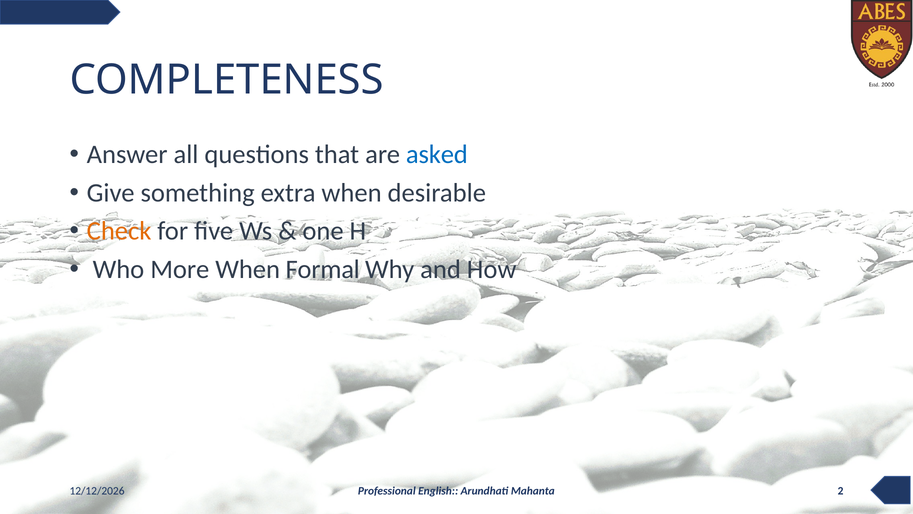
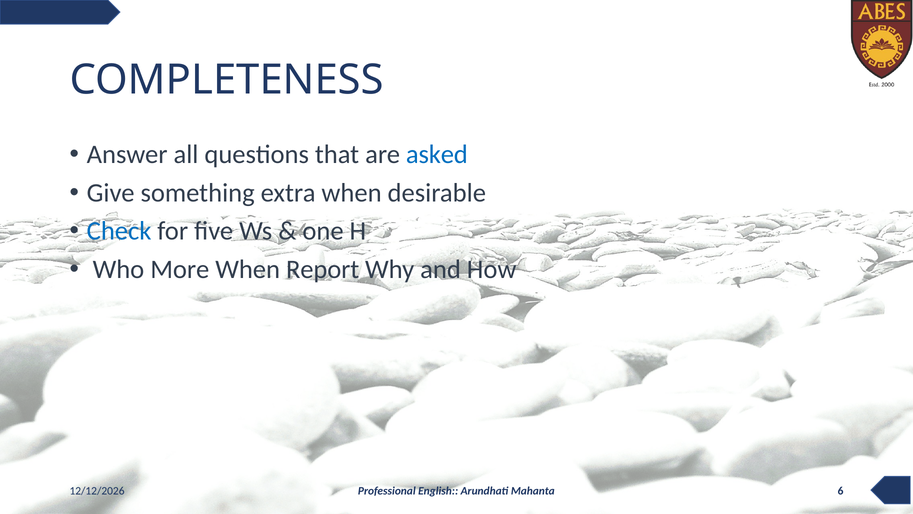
Check colour: orange -> blue
Formal: Formal -> Report
2: 2 -> 6
